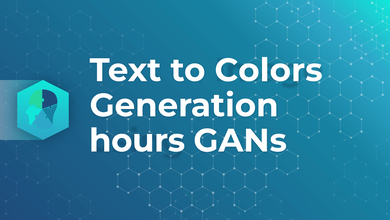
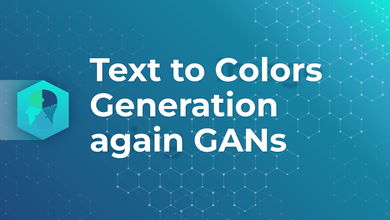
hours: hours -> again
